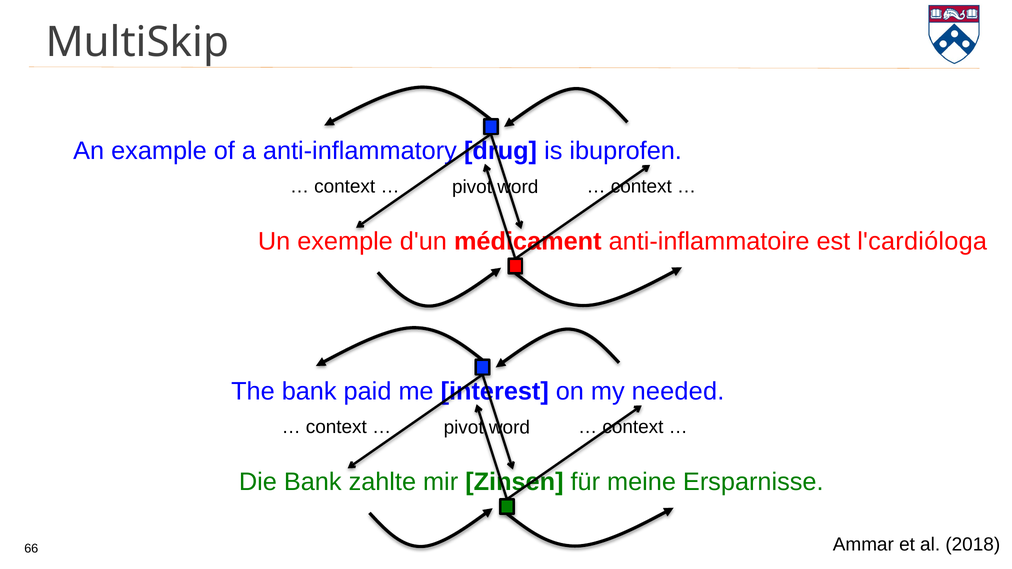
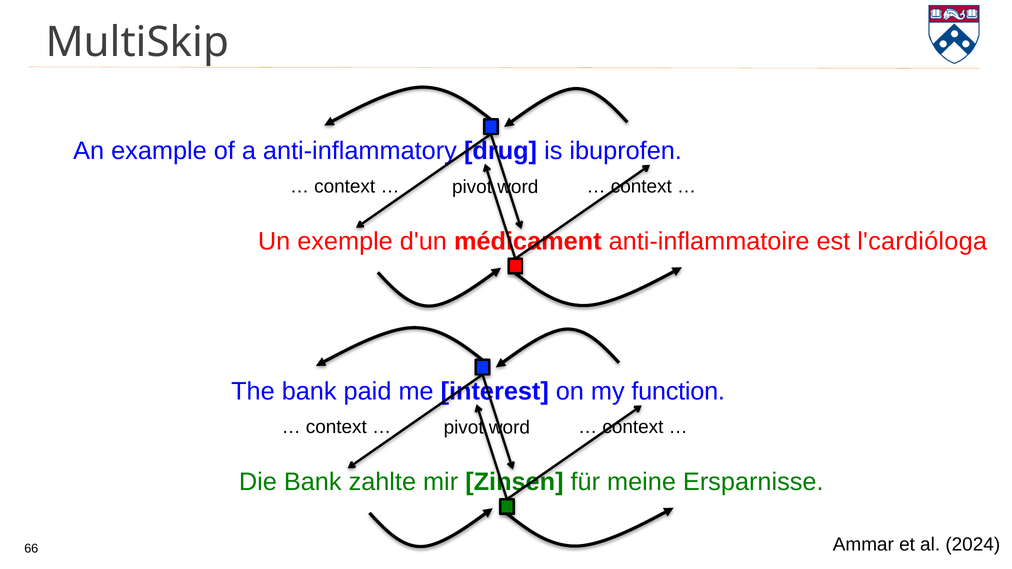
needed: needed -> function
2018: 2018 -> 2024
